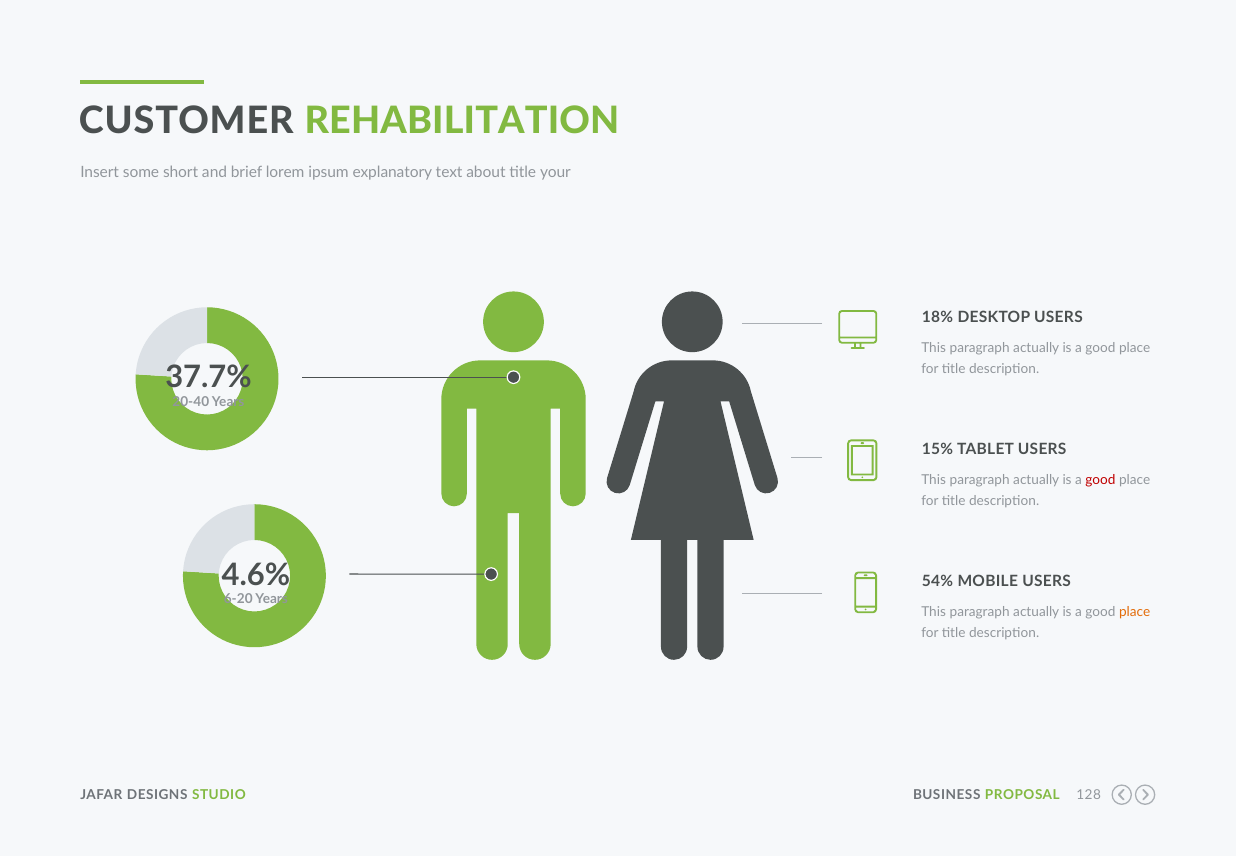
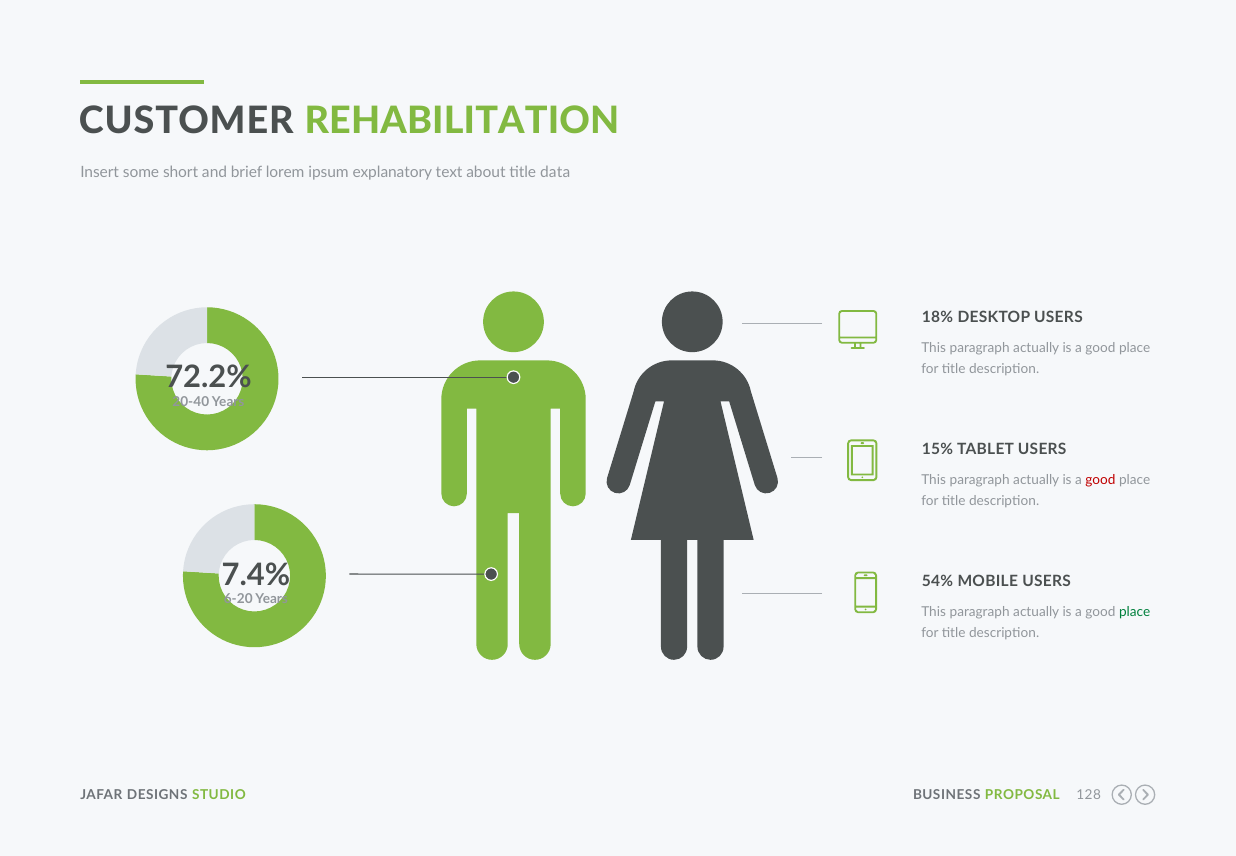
your: your -> data
37.7%: 37.7% -> 72.2%
4.6%: 4.6% -> 7.4%
place at (1135, 612) colour: orange -> green
